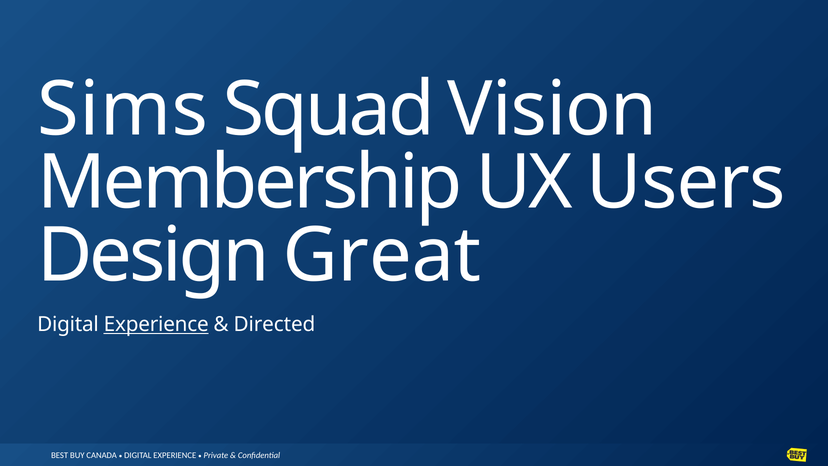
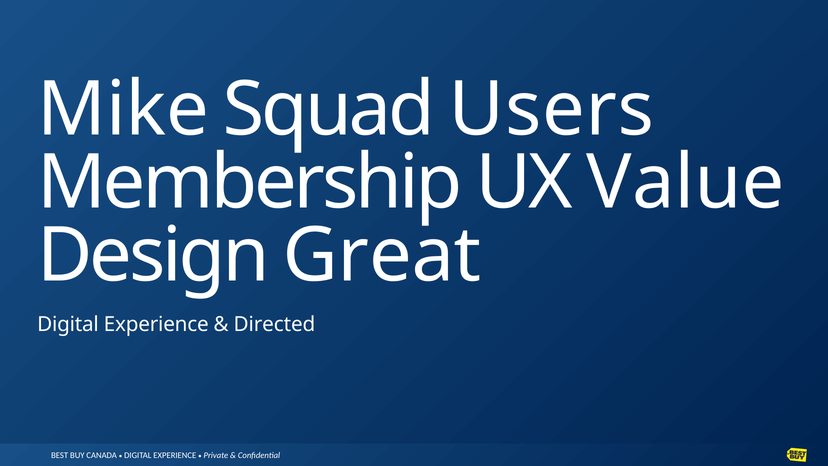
Sims: Sims -> Mike
Vision: Vision -> Users
Users: Users -> Value
Experience at (156, 324) underline: present -> none
